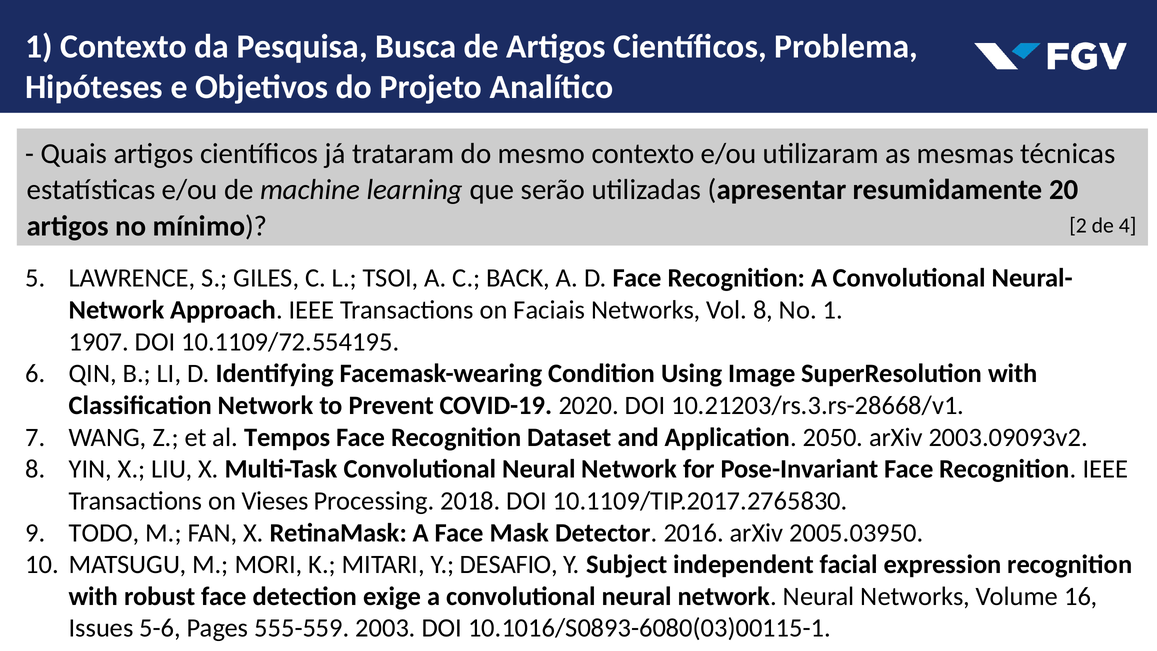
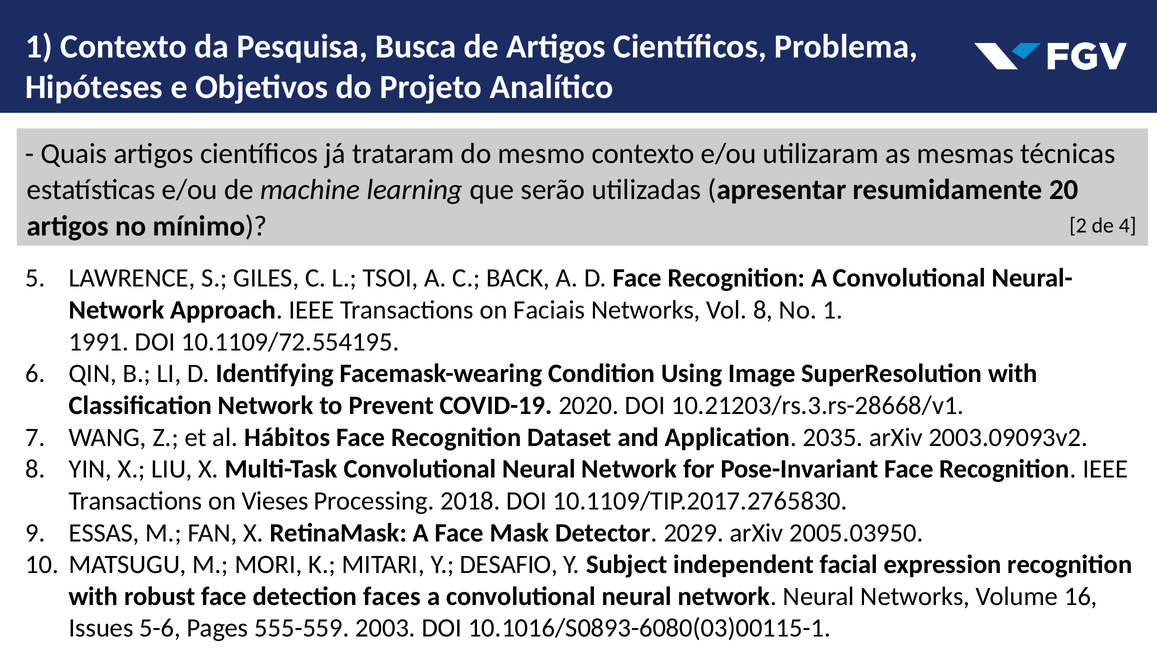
1907: 1907 -> 1991
Tempos: Tempos -> Hábitos
2050: 2050 -> 2035
TODO: TODO -> ESSAS
2016: 2016 -> 2029
exige: exige -> faces
